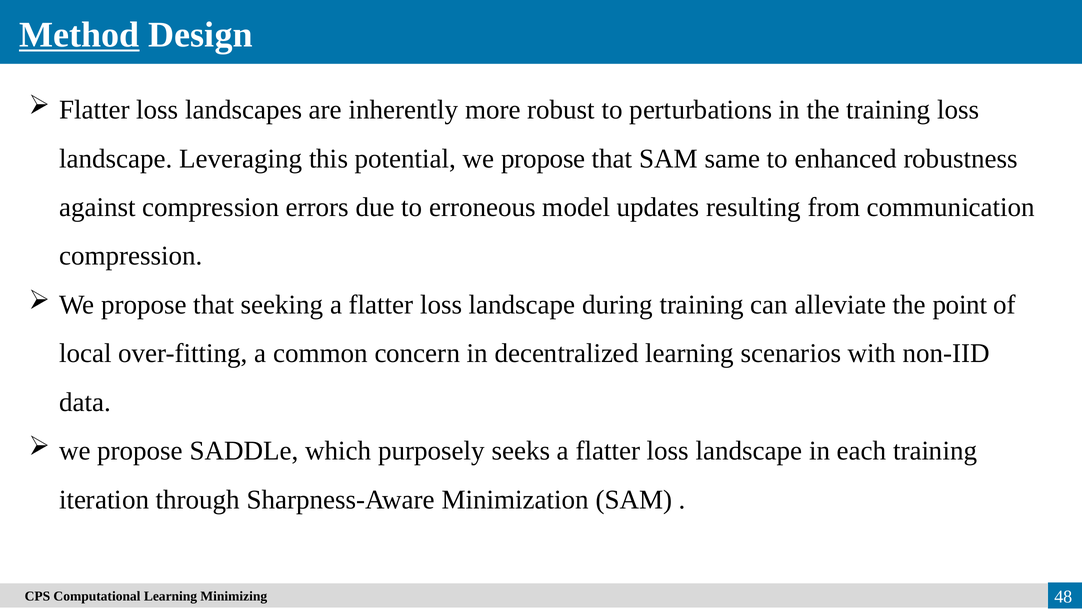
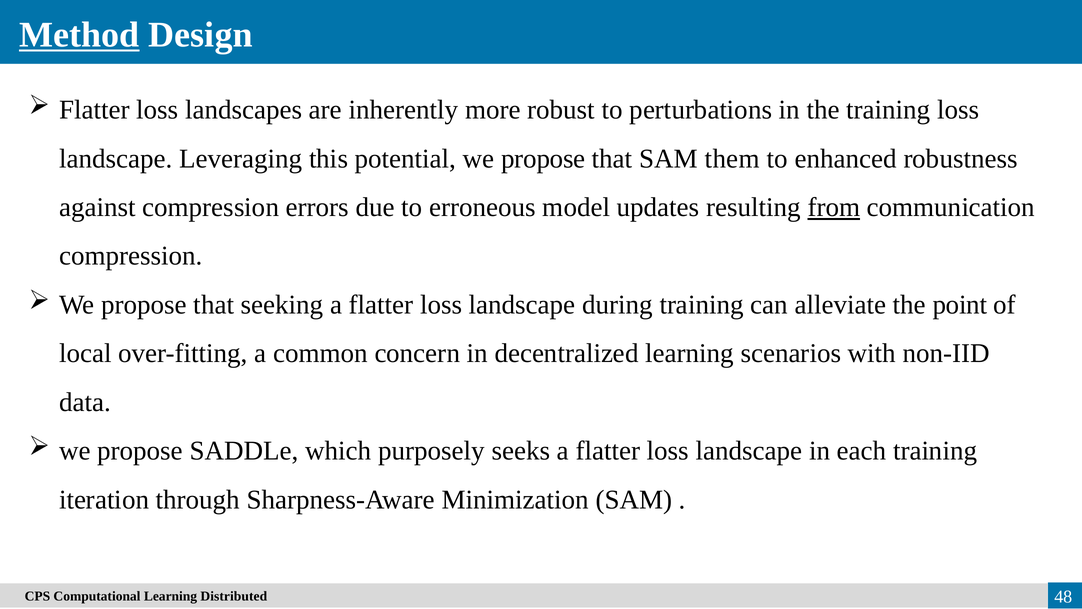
same: same -> them
from underline: none -> present
Minimizing: Minimizing -> Distributed
